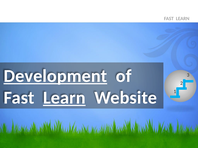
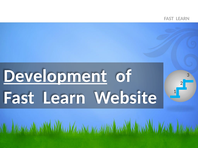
Learn at (64, 98) underline: present -> none
